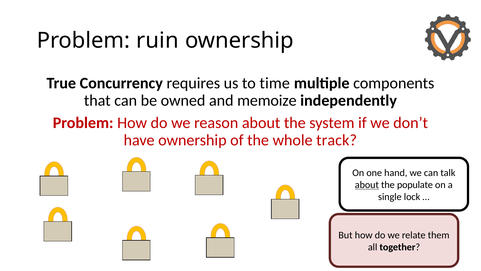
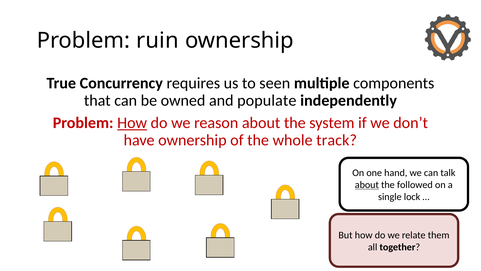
time: time -> seen
memoize: memoize -> populate
How at (132, 123) underline: none -> present
populate: populate -> followed
